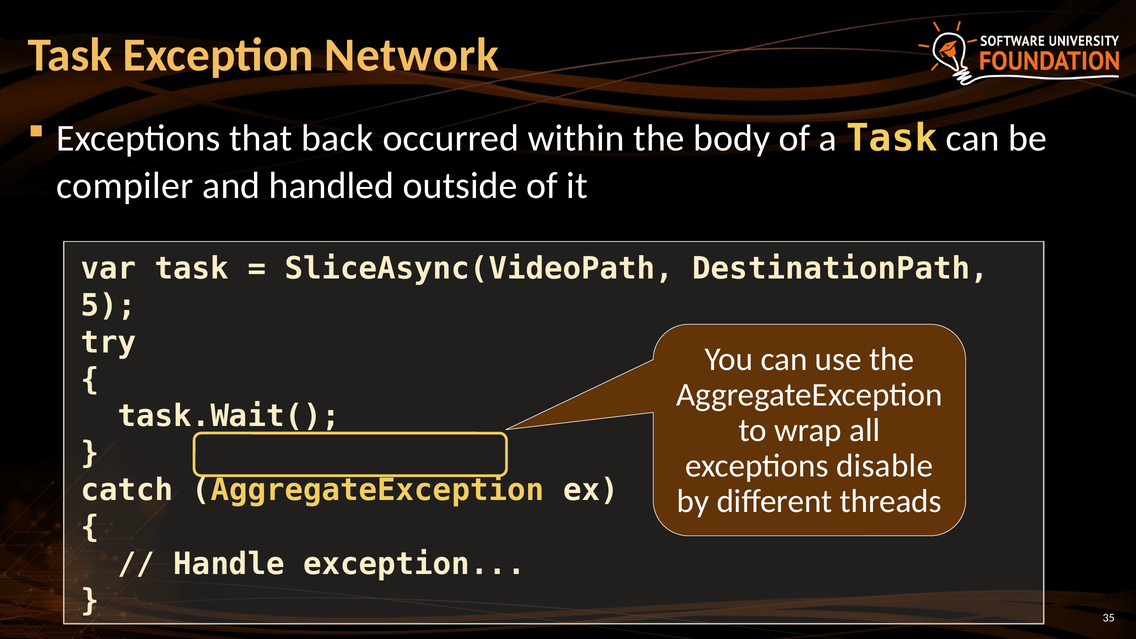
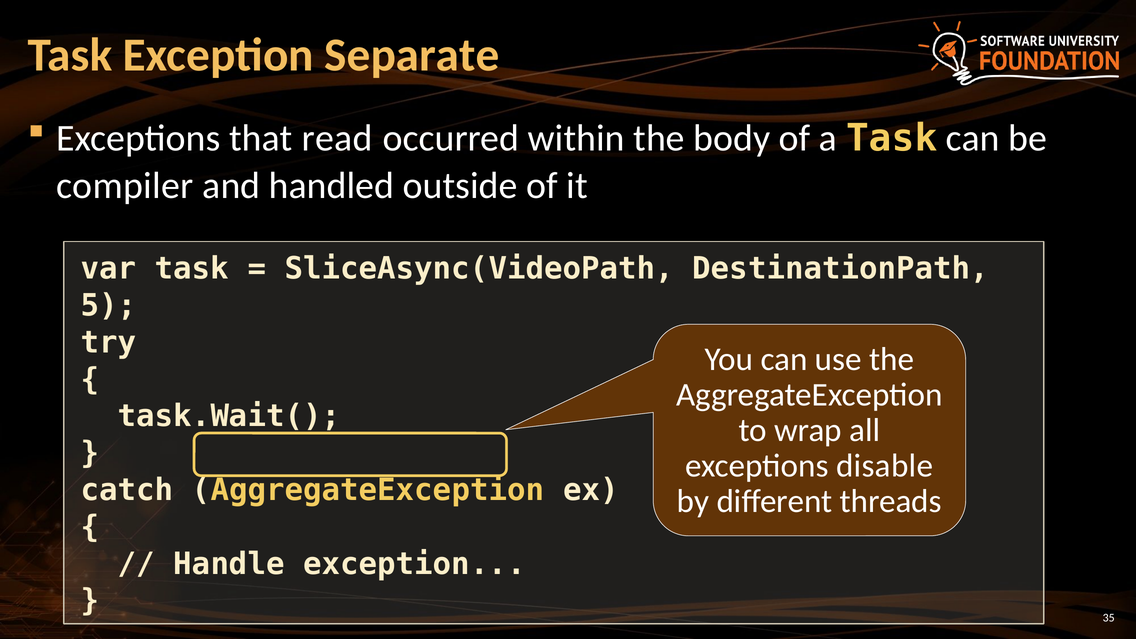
Network: Network -> Separate
back: back -> read
